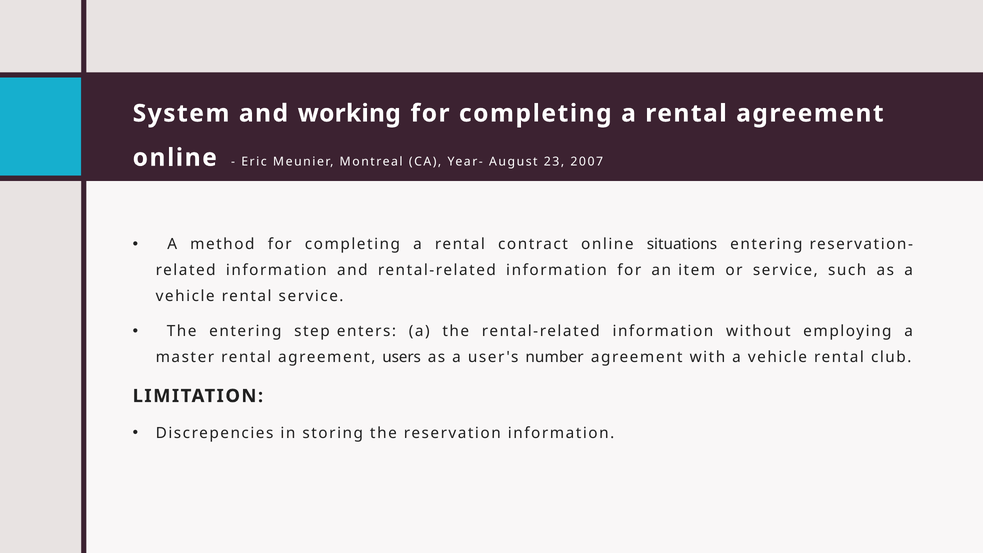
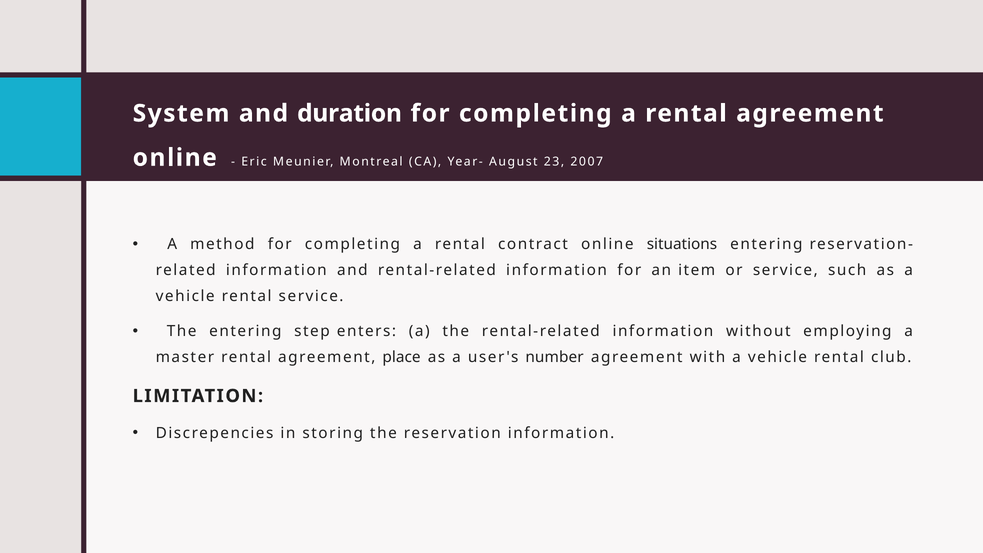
working: working -> duration
users: users -> place
